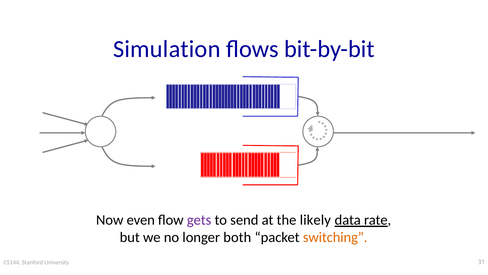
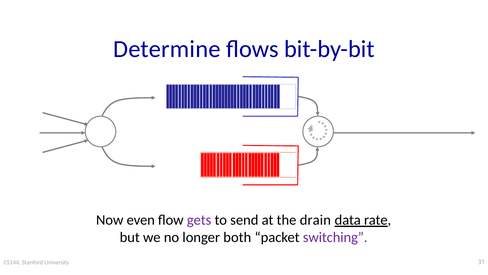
Simulation: Simulation -> Determine
likely: likely -> drain
switching colour: orange -> purple
